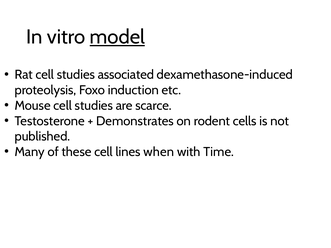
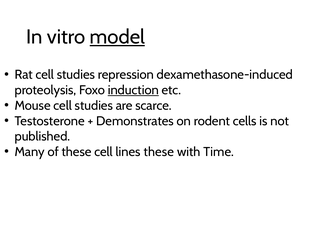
associated: associated -> repression
induction underline: none -> present
lines when: when -> these
